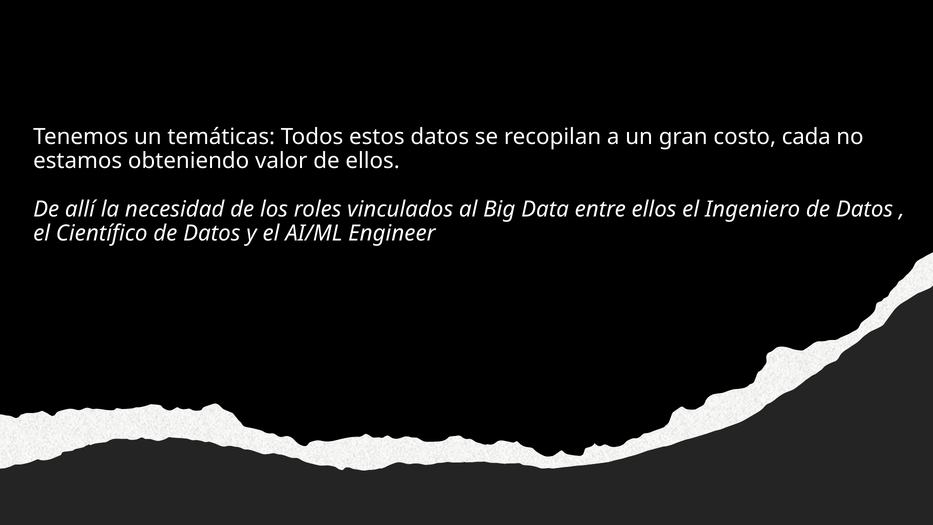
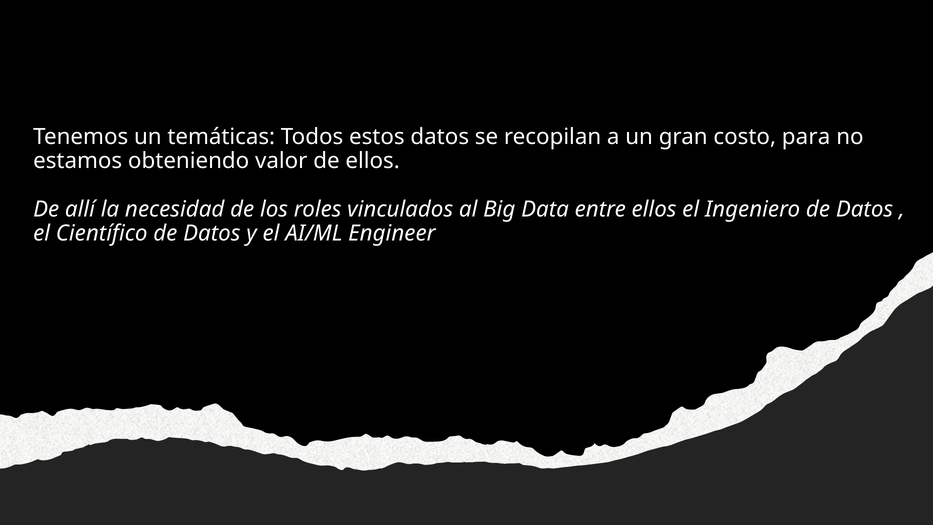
cada: cada -> para
